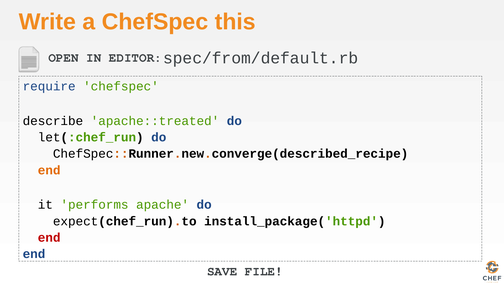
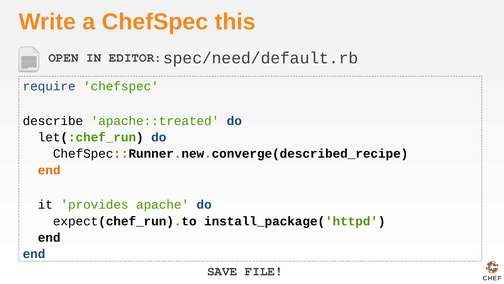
spec/from/default.rb: spec/from/default.rb -> spec/need/default.rb
performs: performs -> provides
end at (49, 237) colour: red -> black
